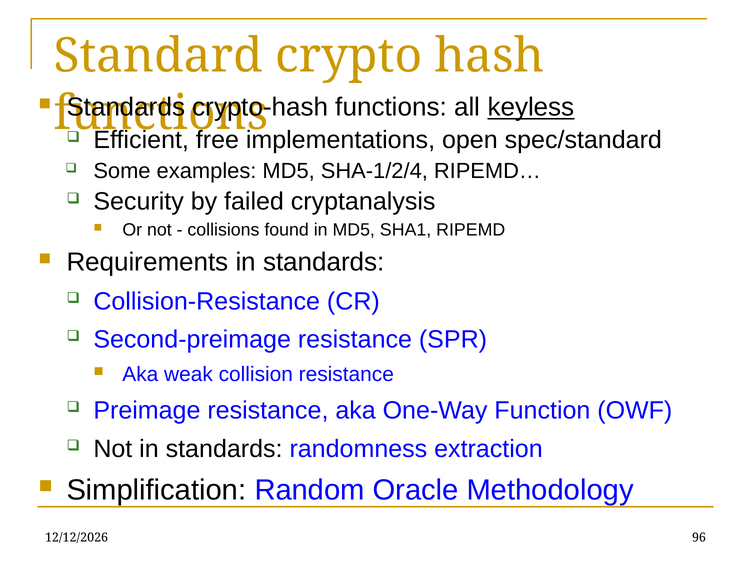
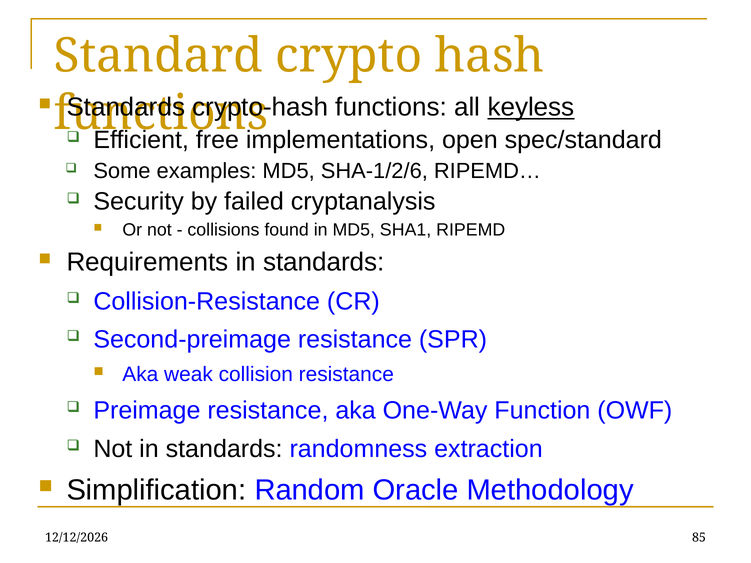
SHA-1/2/4: SHA-1/2/4 -> SHA-1/2/6
96: 96 -> 85
